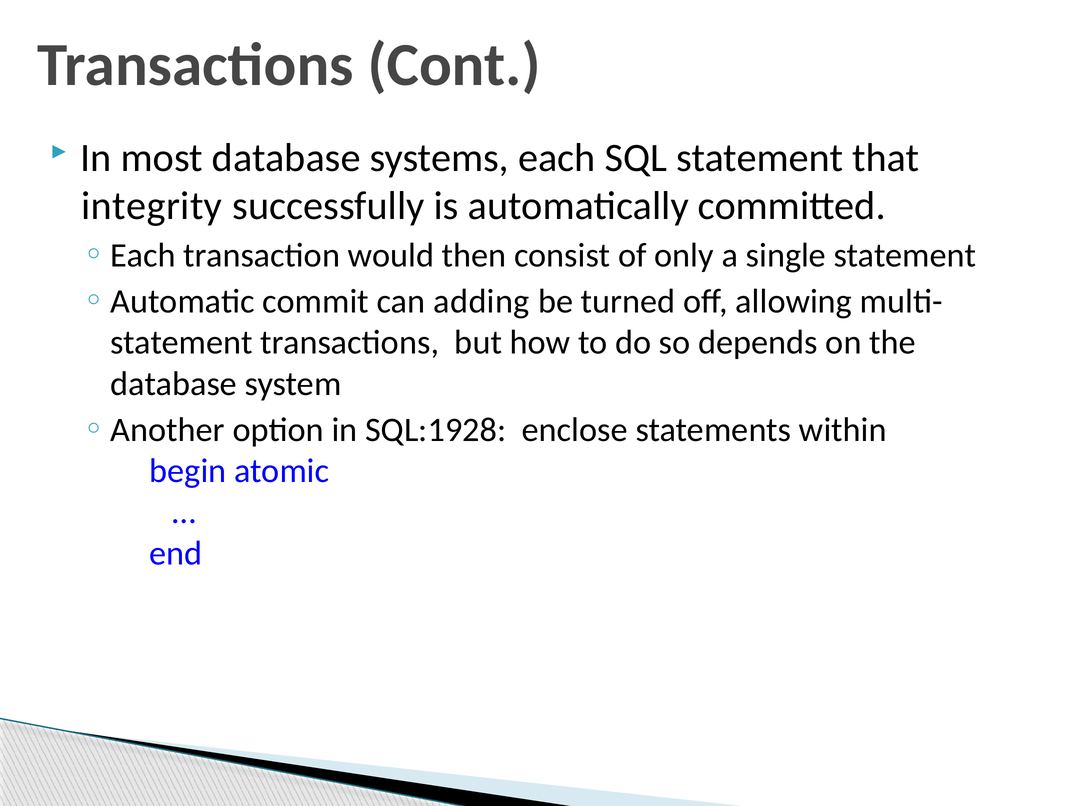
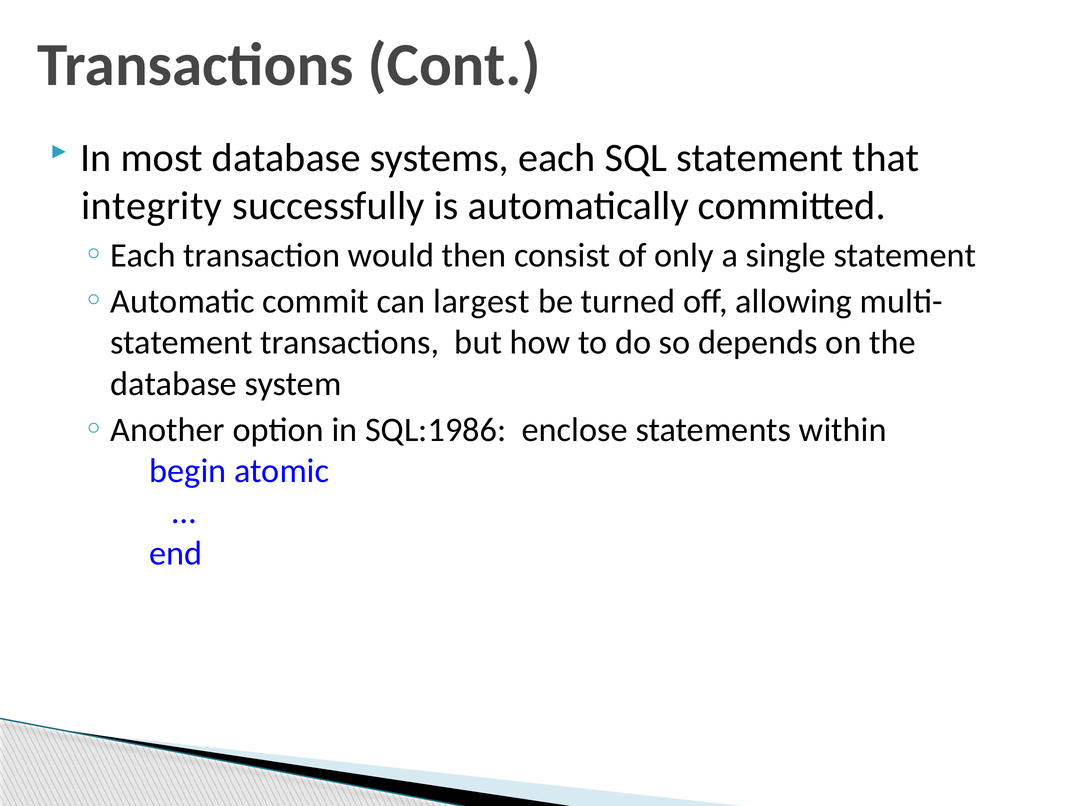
adding: adding -> largest
SQL:1928: SQL:1928 -> SQL:1986
